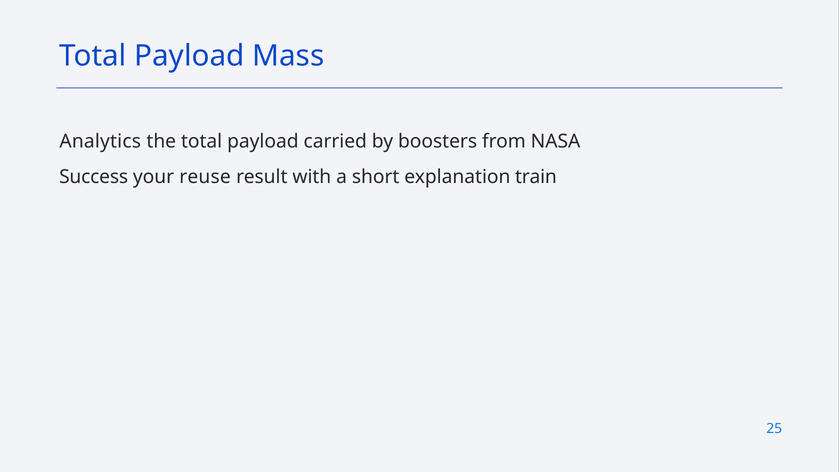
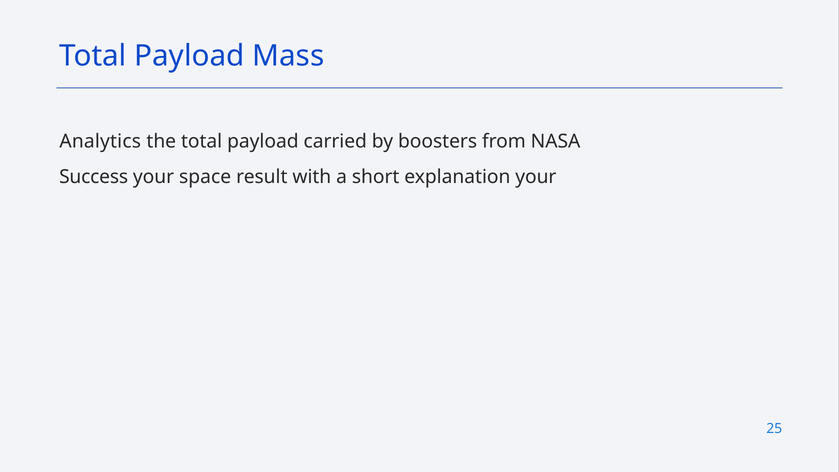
reuse: reuse -> space
explanation train: train -> your
